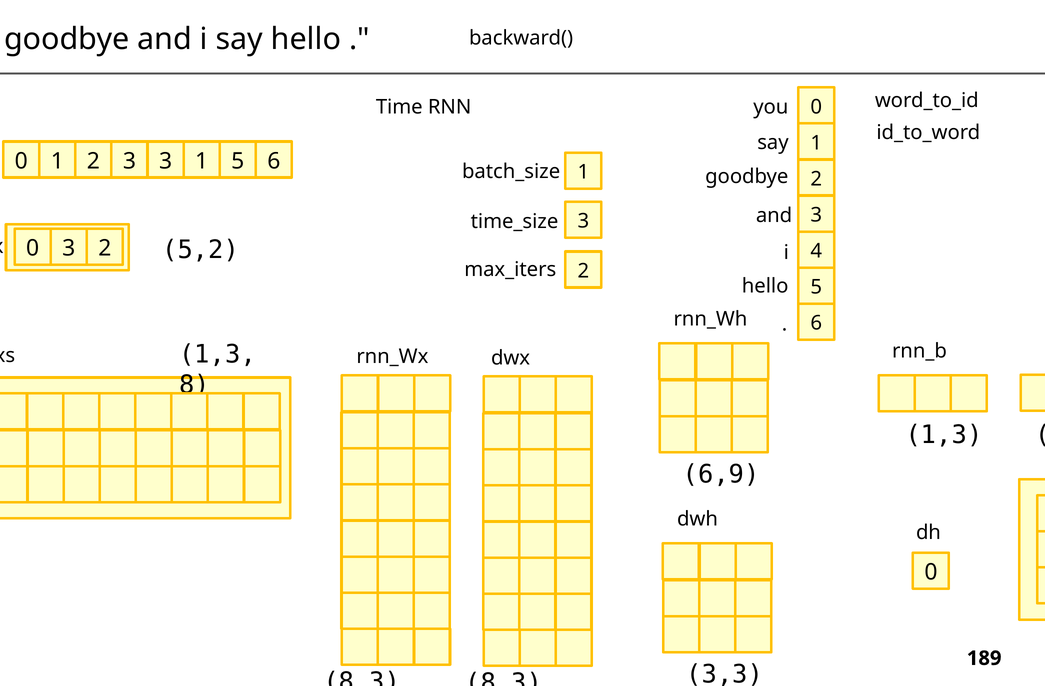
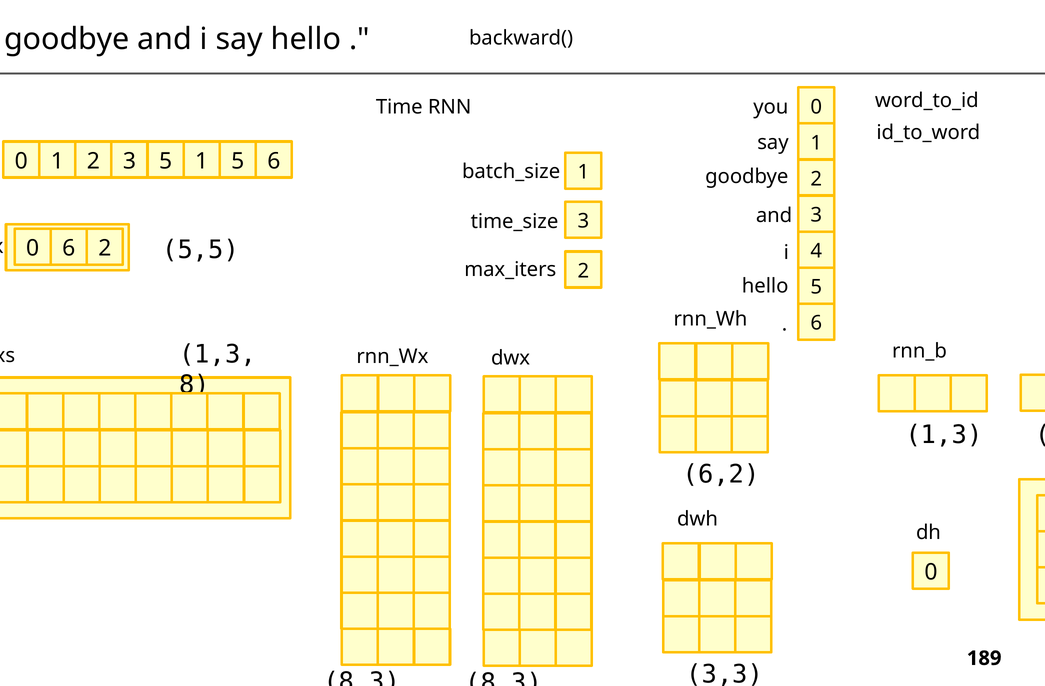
3 3: 3 -> 5
5,2: 5,2 -> 5,5
0 3: 3 -> 6
6,9: 6,9 -> 6,2
